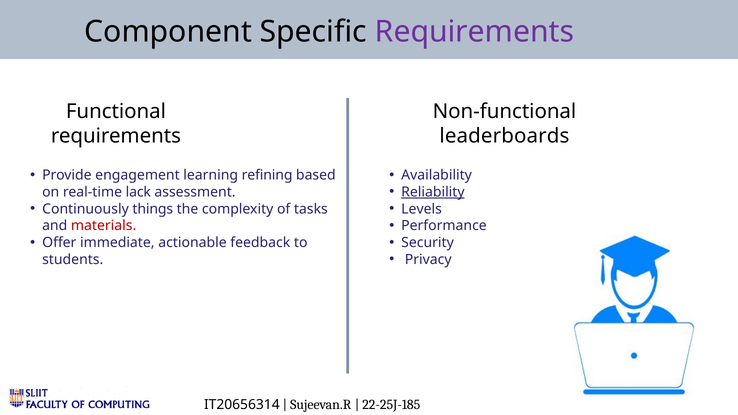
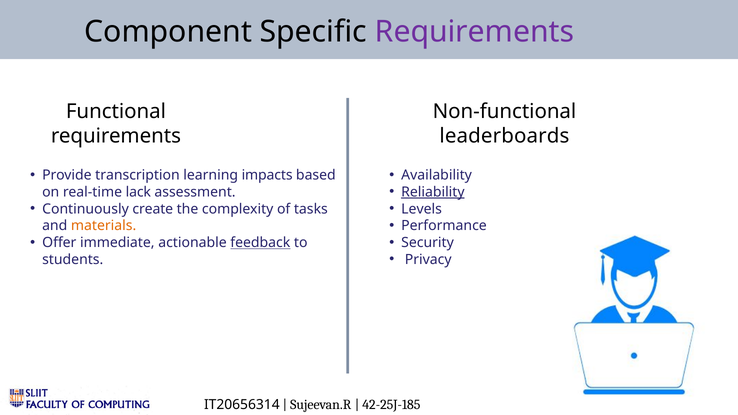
engagement: engagement -> transcription
refining: refining -> impacts
things: things -> create
materials colour: red -> orange
feedback underline: none -> present
22-25J-185: 22-25J-185 -> 42-25J-185
